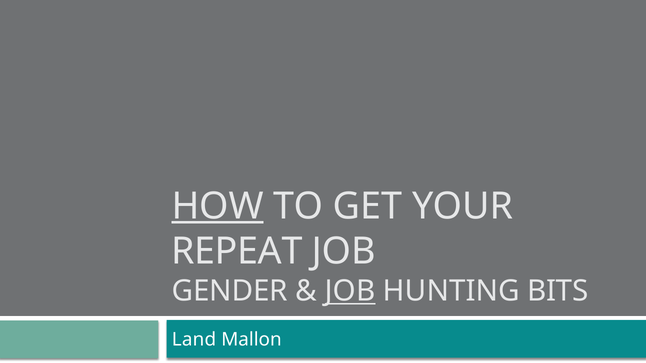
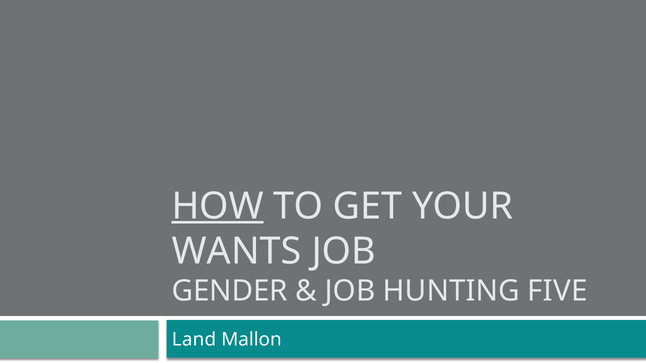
REPEAT: REPEAT -> WANTS
JOB at (350, 291) underline: present -> none
BITS: BITS -> FIVE
